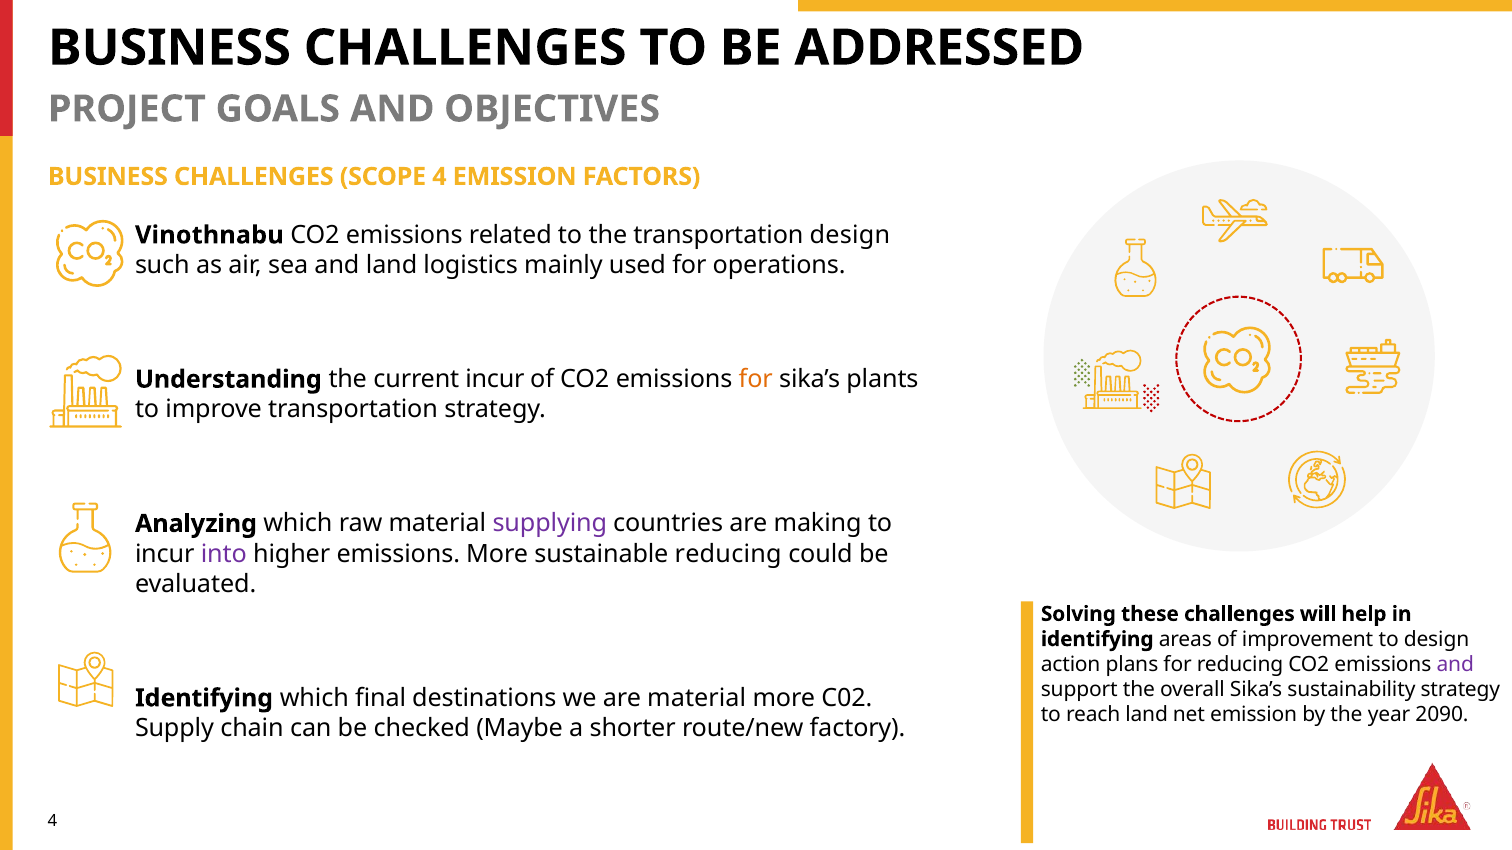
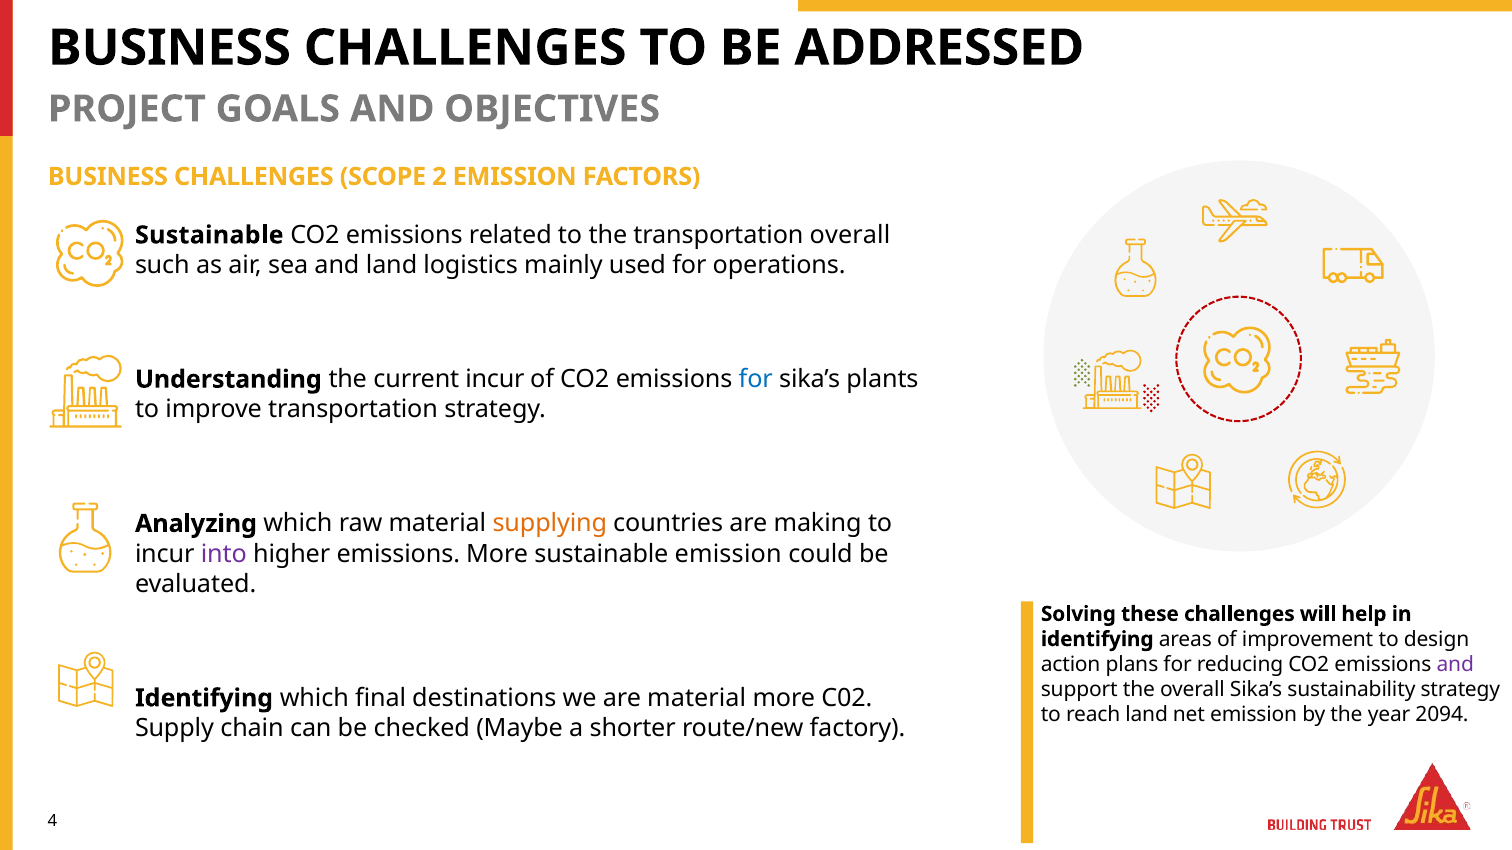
SCOPE 4: 4 -> 2
Vinothnabu at (209, 235): Vinothnabu -> Sustainable
transportation design: design -> overall
for at (756, 380) colour: orange -> blue
supplying colour: purple -> orange
sustainable reducing: reducing -> emission
2090: 2090 -> 2094
